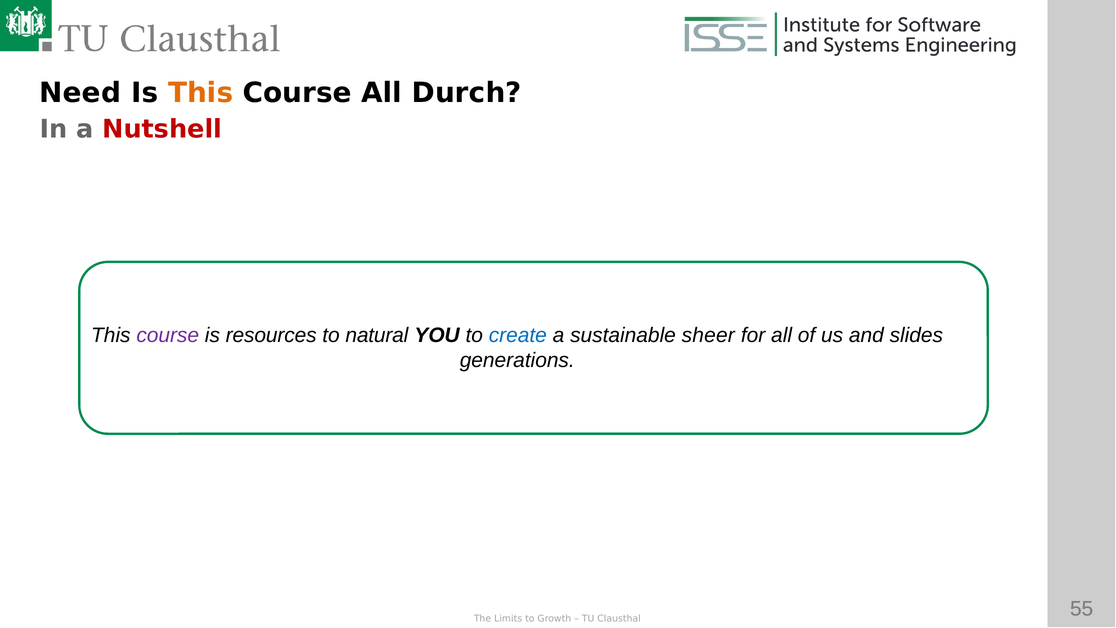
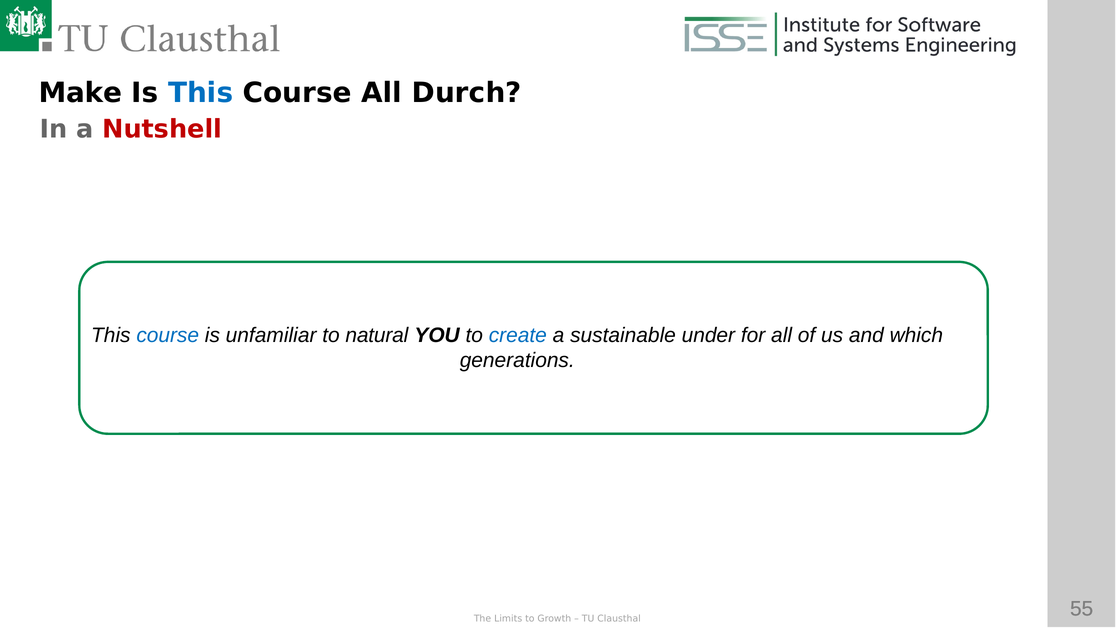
Need: Need -> Make
This at (201, 93) colour: orange -> blue
course at (168, 335) colour: purple -> blue
resources: resources -> unfamiliar
sheer: sheer -> under
slides: slides -> which
